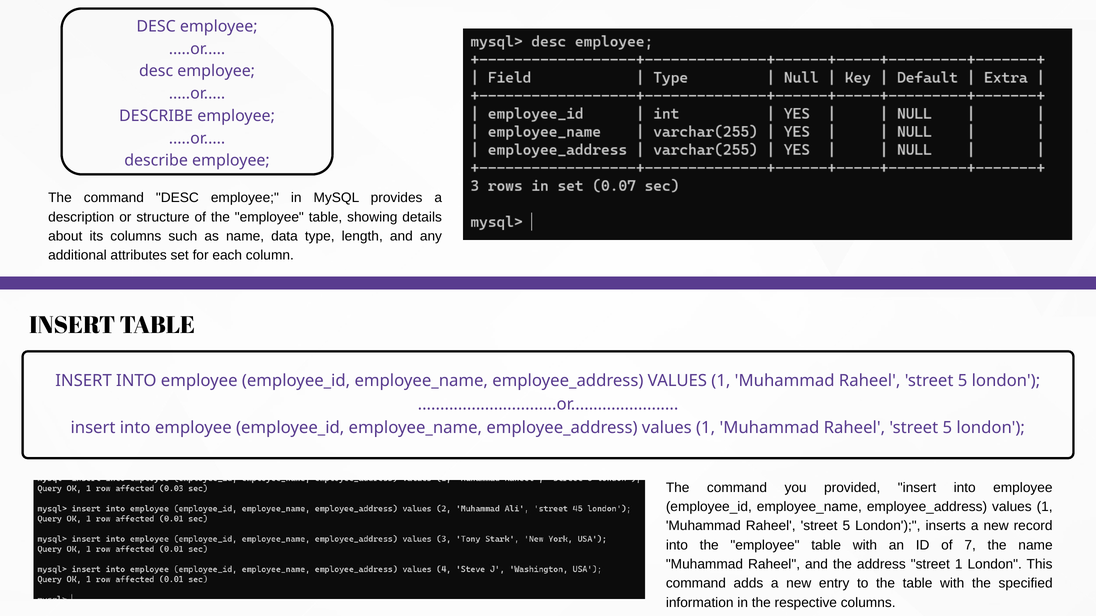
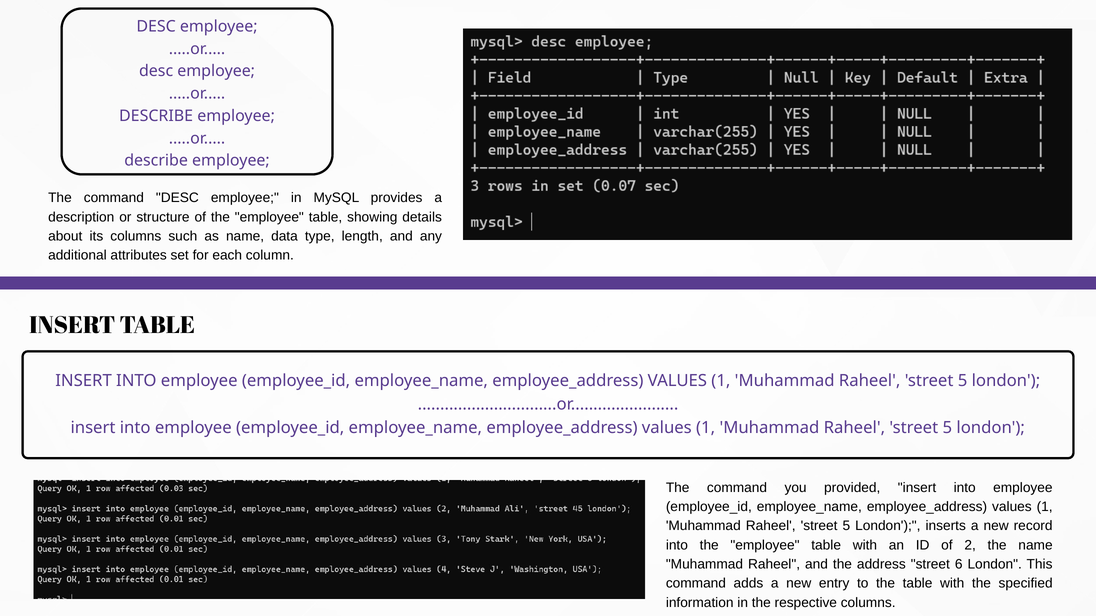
7: 7 -> 2
street 1: 1 -> 6
